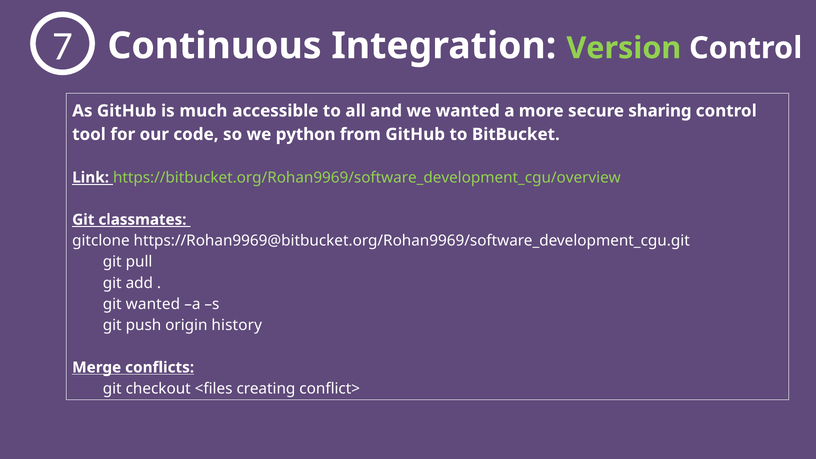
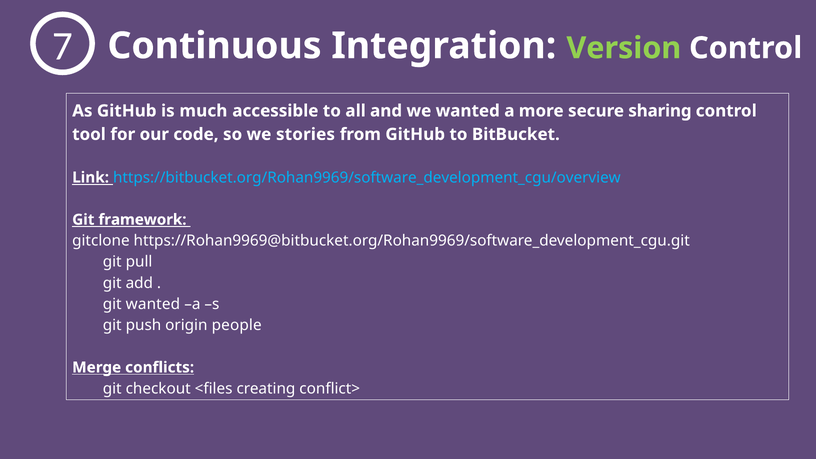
python: python -> stories
https://bitbucket.org/Rohan9969/software_development_cgu/overview colour: light green -> light blue
classmates: classmates -> framework
history: history -> people
